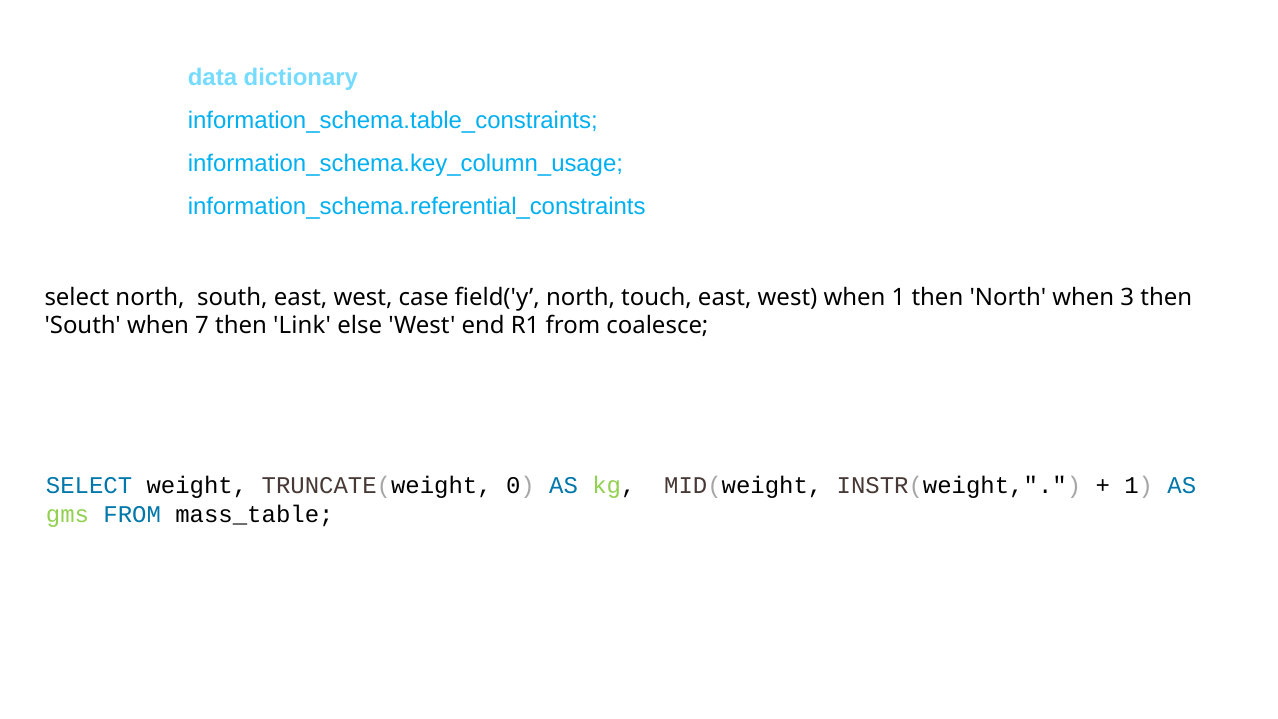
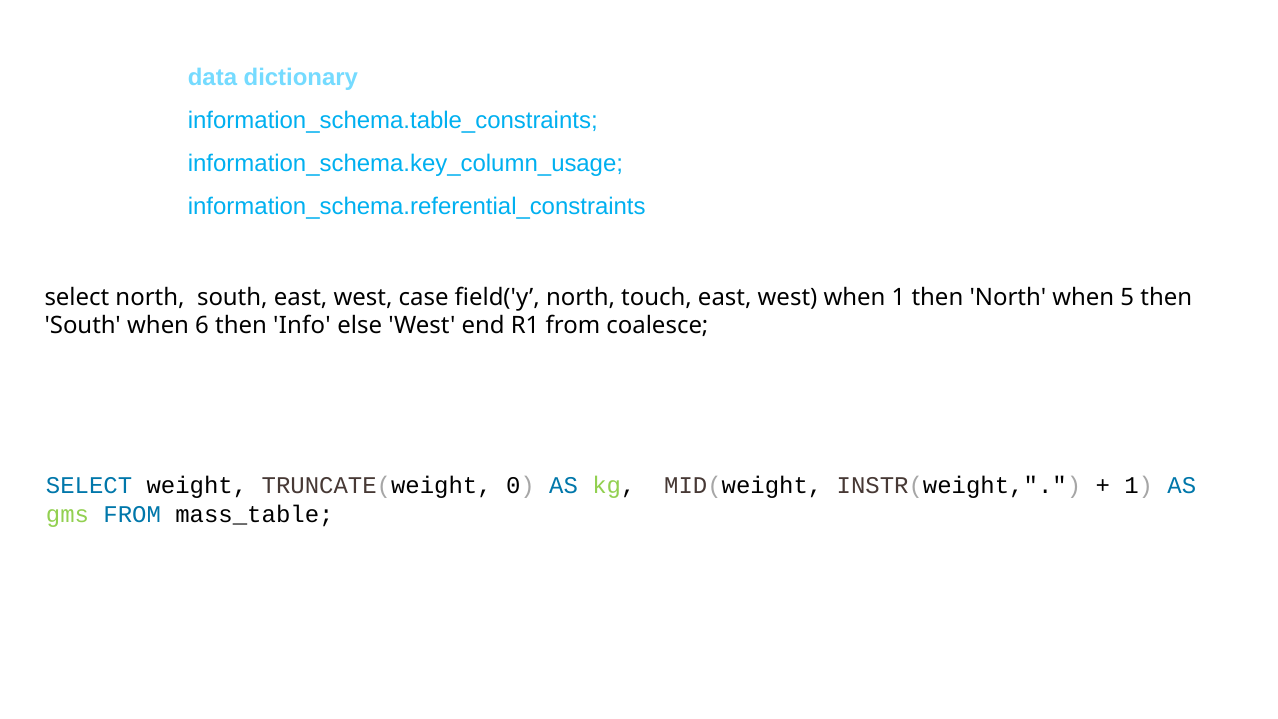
3: 3 -> 5
7: 7 -> 6
Link: Link -> Info
